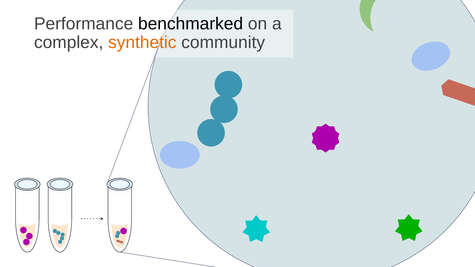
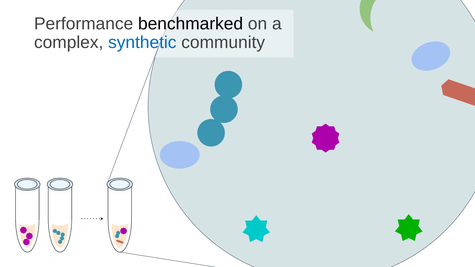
synthetic colour: orange -> blue
